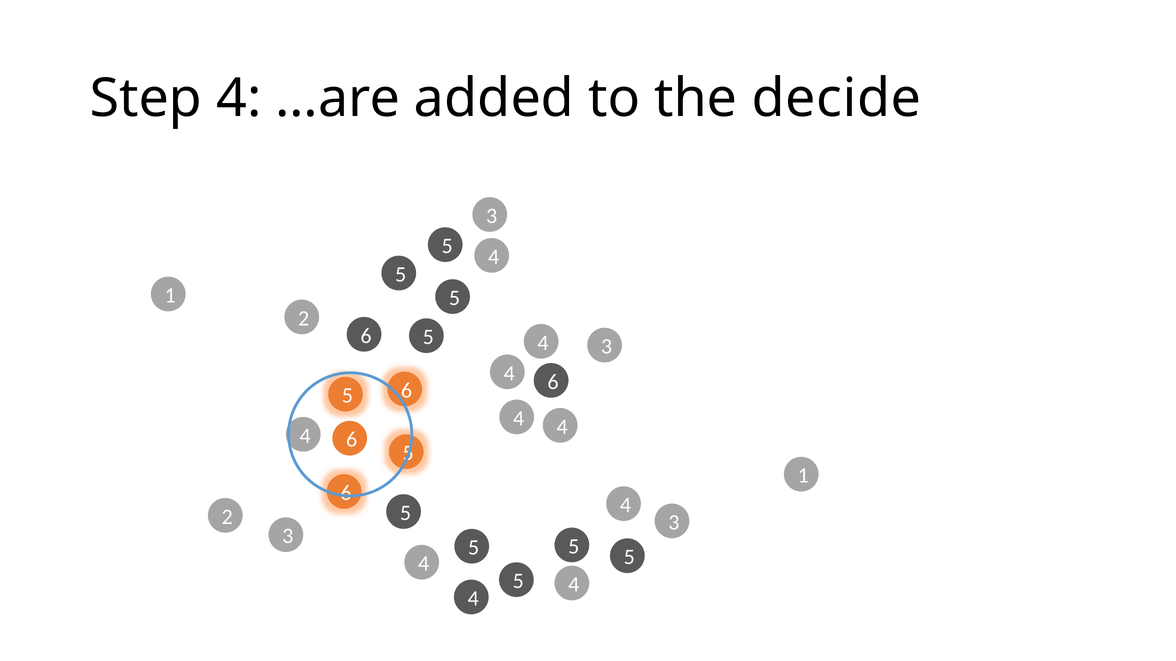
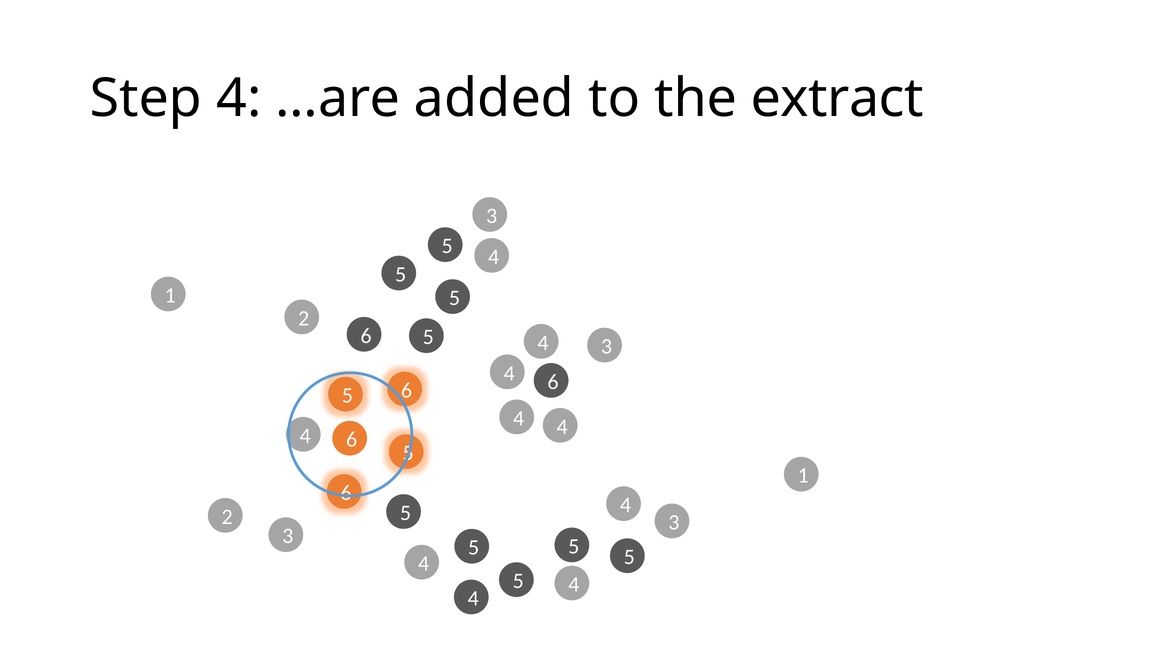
decide: decide -> extract
